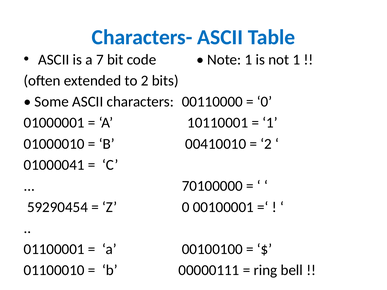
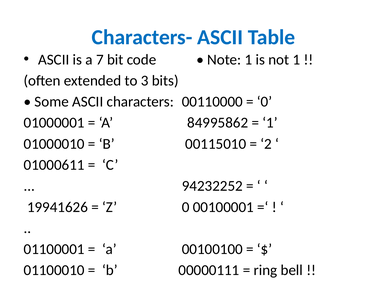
to 2: 2 -> 3
10110001: 10110001 -> 84995862
00410010: 00410010 -> 00115010
01000041: 01000041 -> 01000611
70100000: 70100000 -> 94232252
59290454: 59290454 -> 19941626
